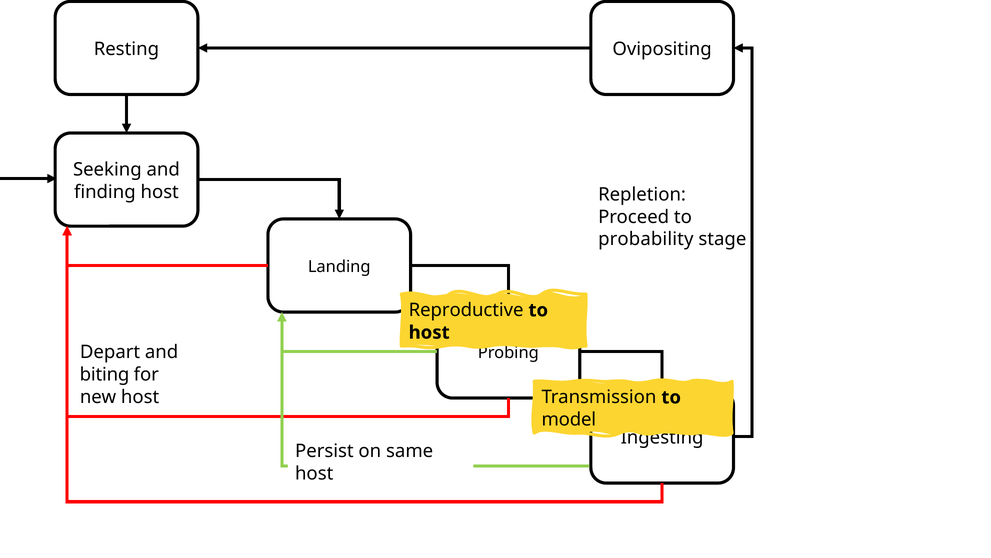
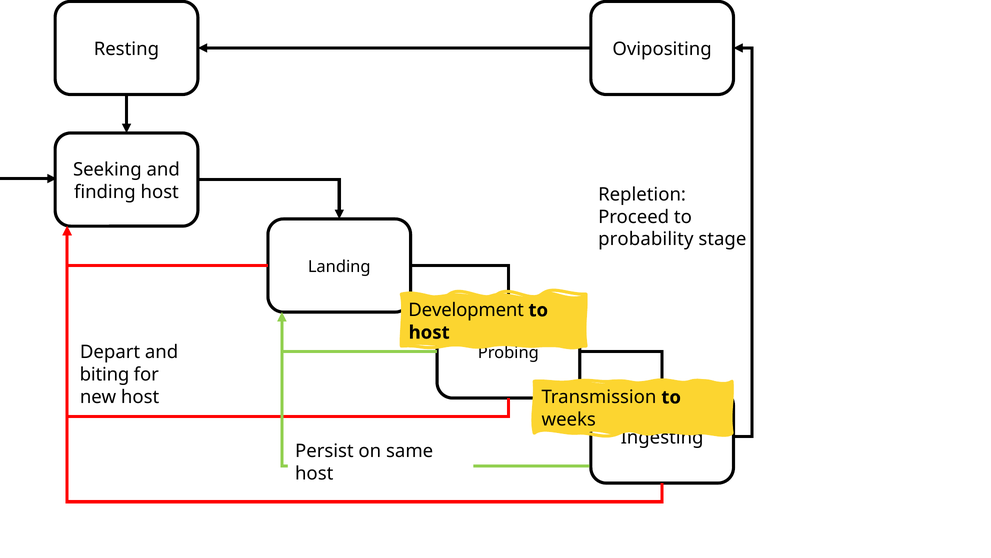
Reproductive: Reproductive -> Development
model: model -> weeks
